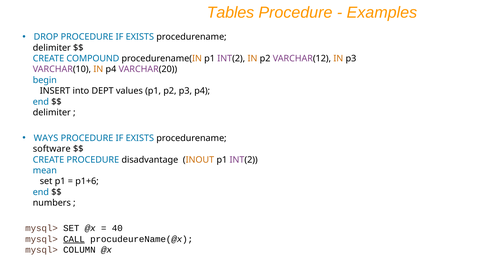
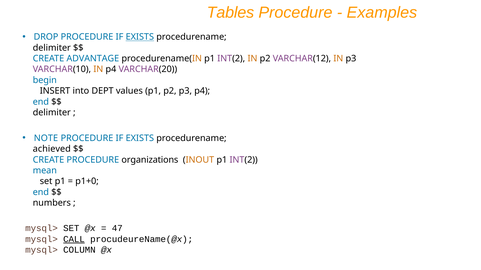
EXISTS at (140, 37) underline: none -> present
COMPOUND: COMPOUND -> ADVANTAGE
WAYS: WAYS -> NOTE
software: software -> achieved
disadvantage: disadvantage -> organizations
p1+6: p1+6 -> p1+0
40: 40 -> 47
